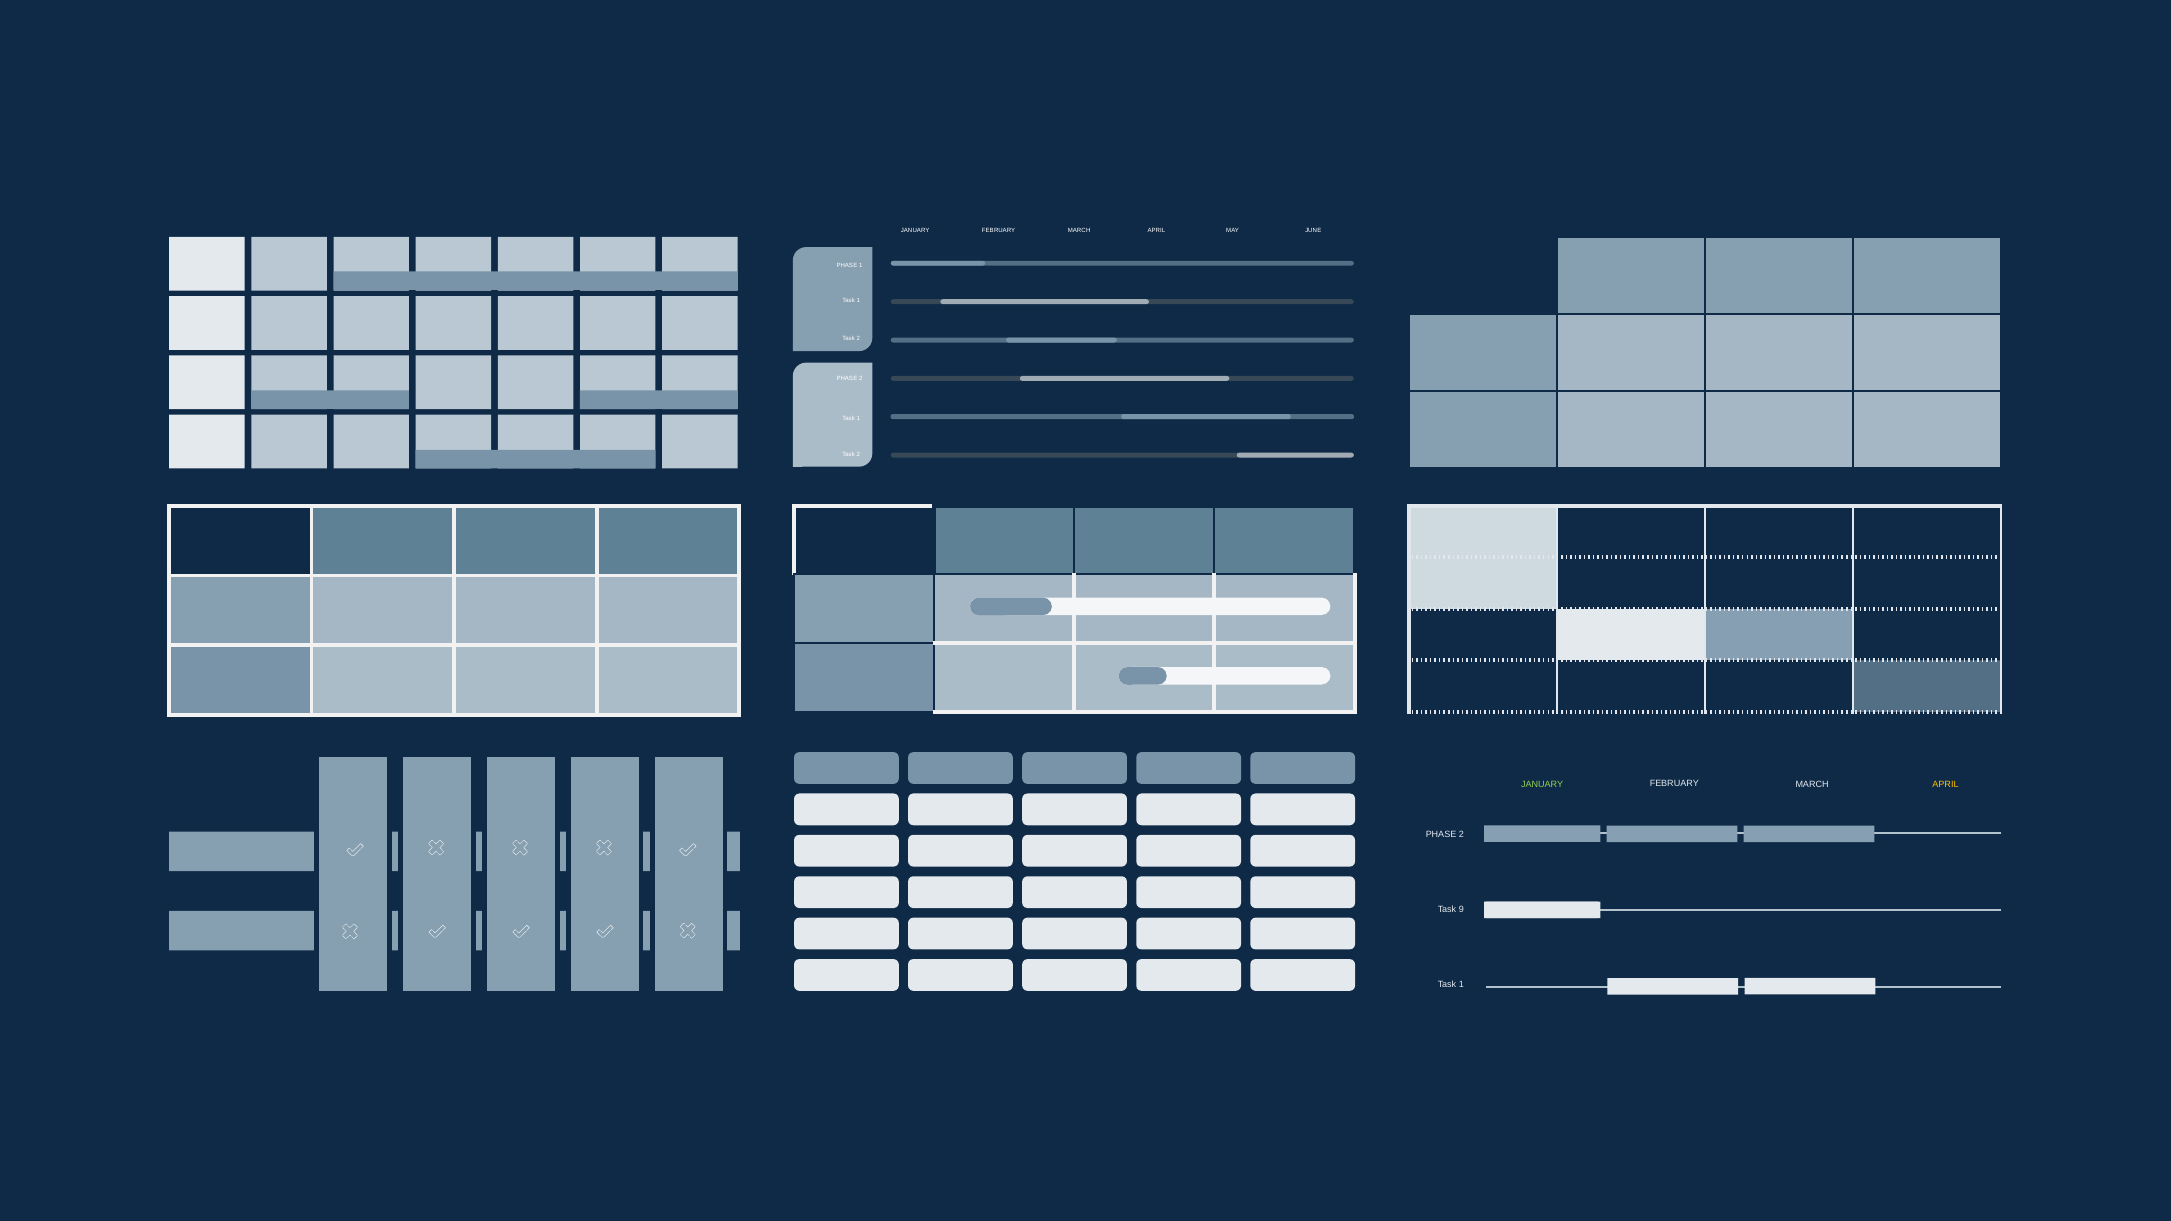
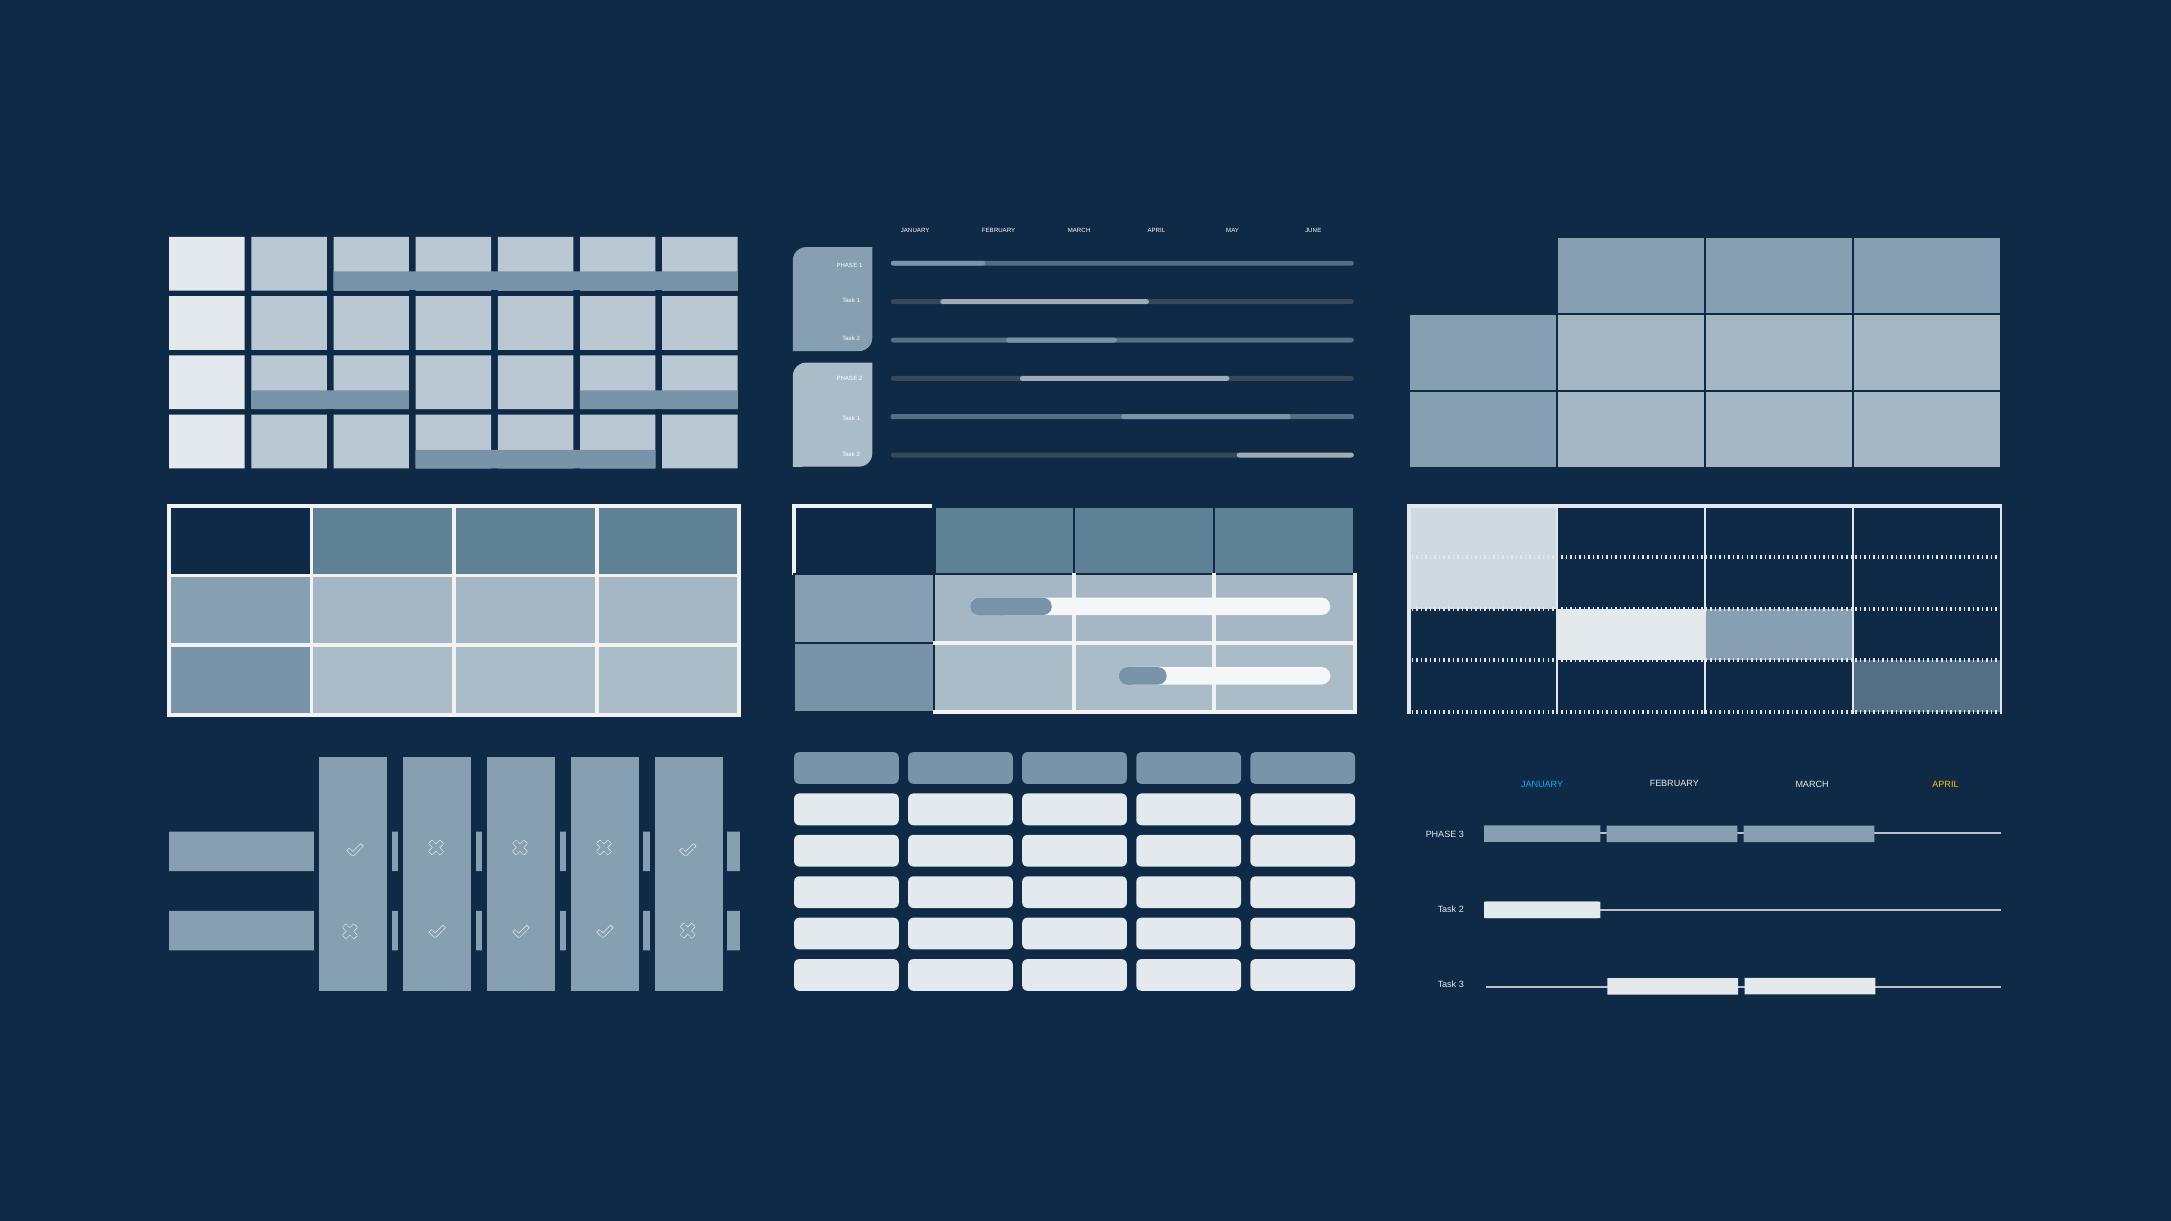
JANUARY at (1542, 784) colour: light green -> light blue
2 at (1461, 834): 2 -> 3
9 at (1461, 909): 9 -> 2
1 at (1461, 984): 1 -> 3
